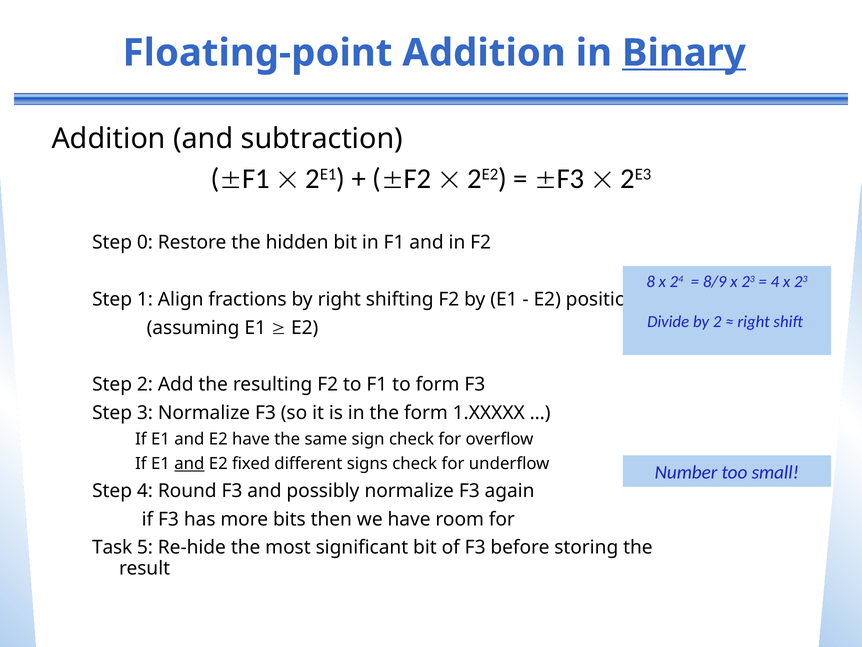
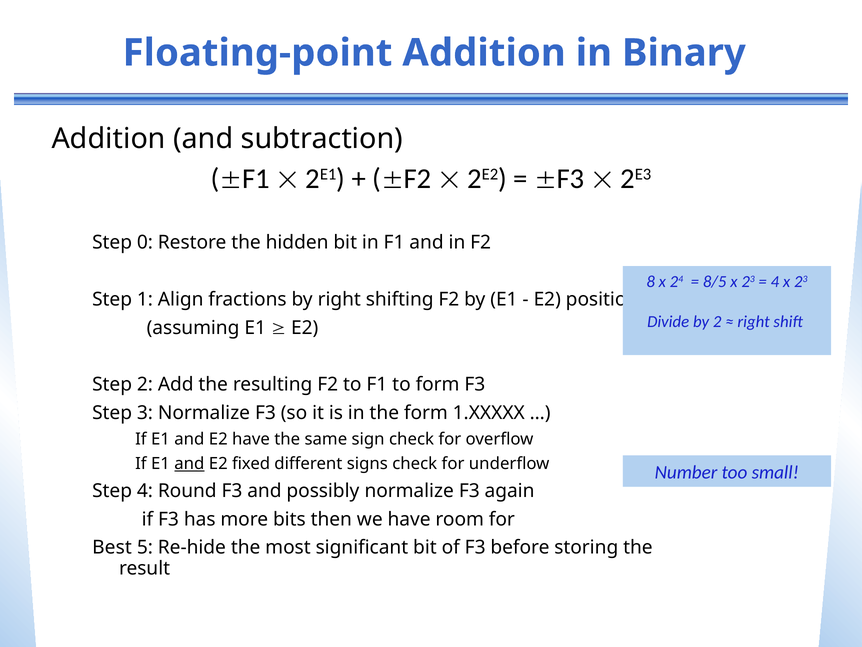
Binary underline: present -> none
8/9: 8/9 -> 8/5
Task: Task -> Best
